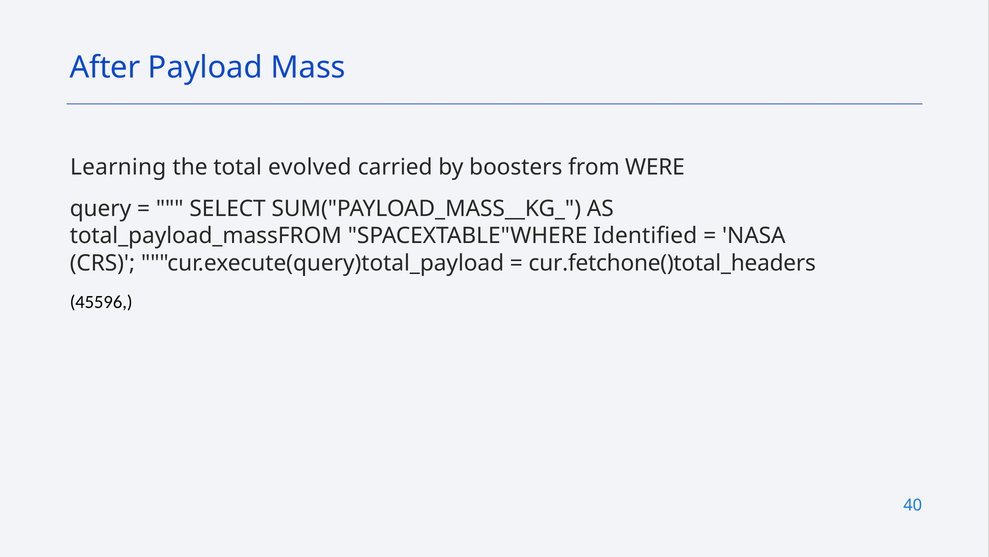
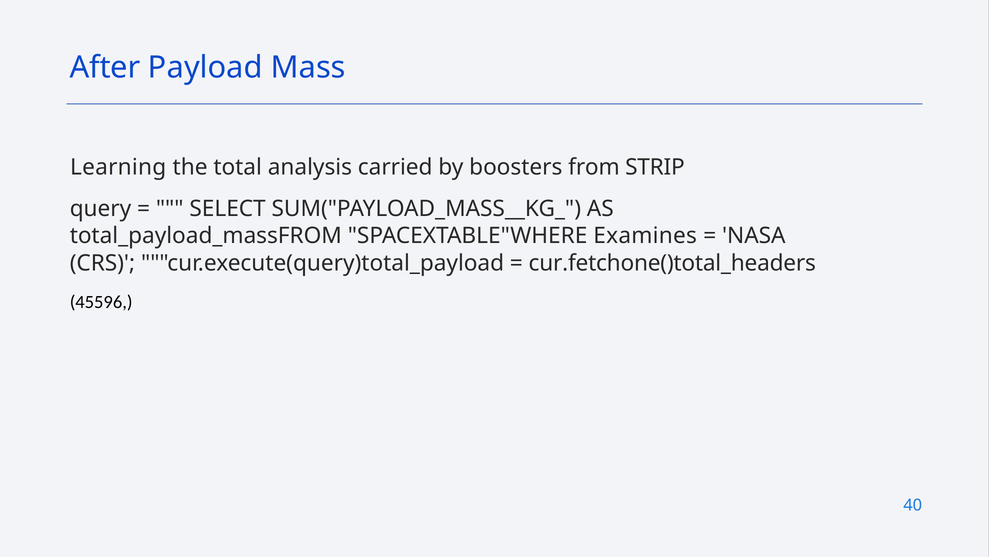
evolved: evolved -> analysis
WERE: WERE -> STRIP
Identified: Identified -> Examines
